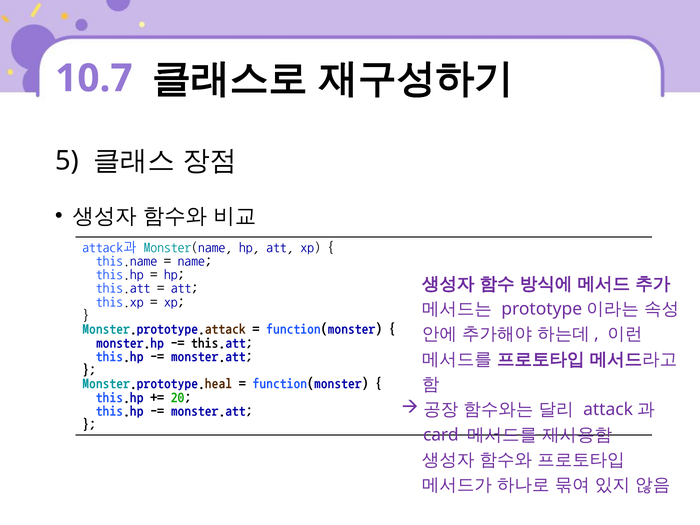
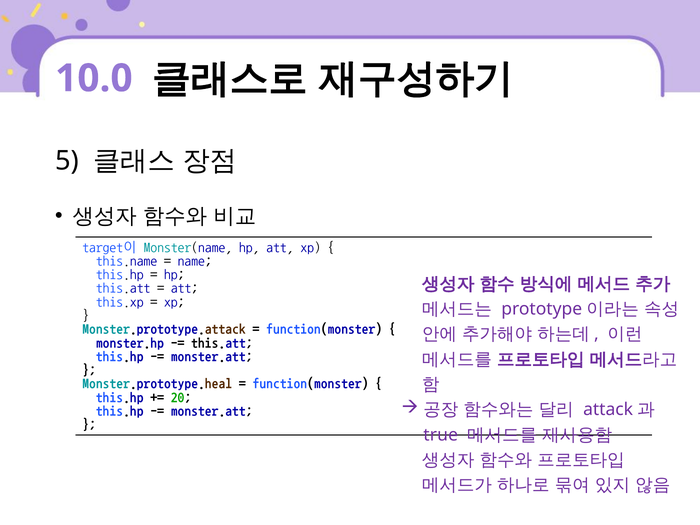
10.7: 10.7 -> 10.0
attack과 at (109, 247): attack과 -> target이
card: card -> true
